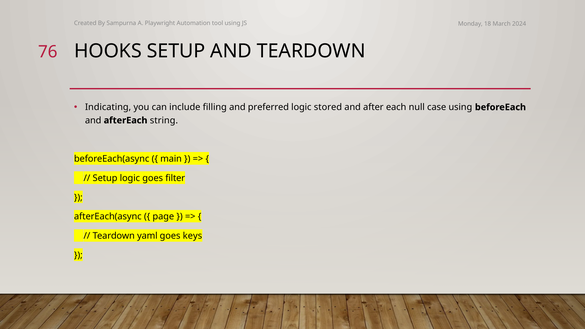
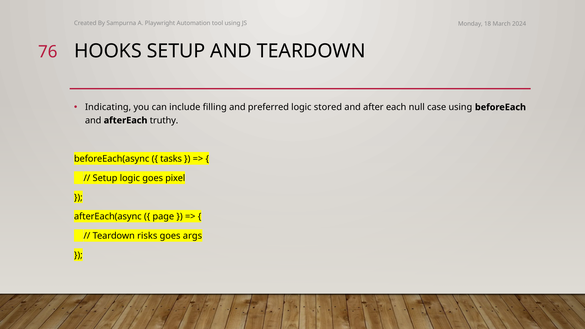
string: string -> truthy
main: main -> tasks
filter: filter -> pixel
yaml: yaml -> risks
keys: keys -> args
